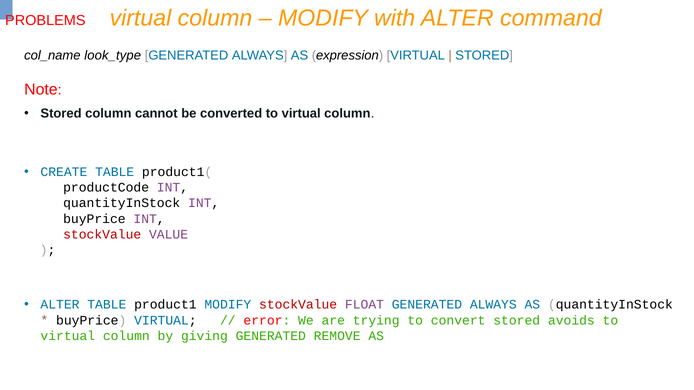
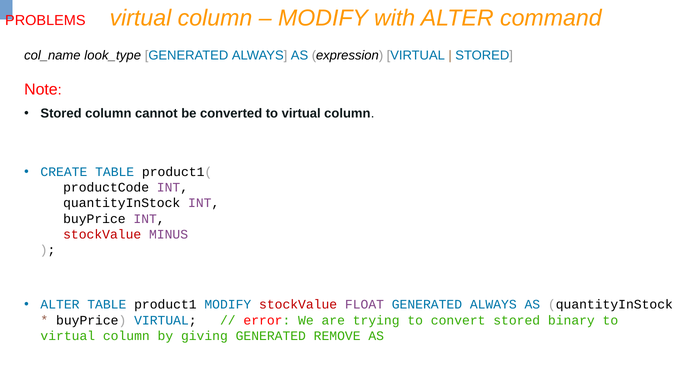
VALUE: VALUE -> MINUS
avoids: avoids -> binary
